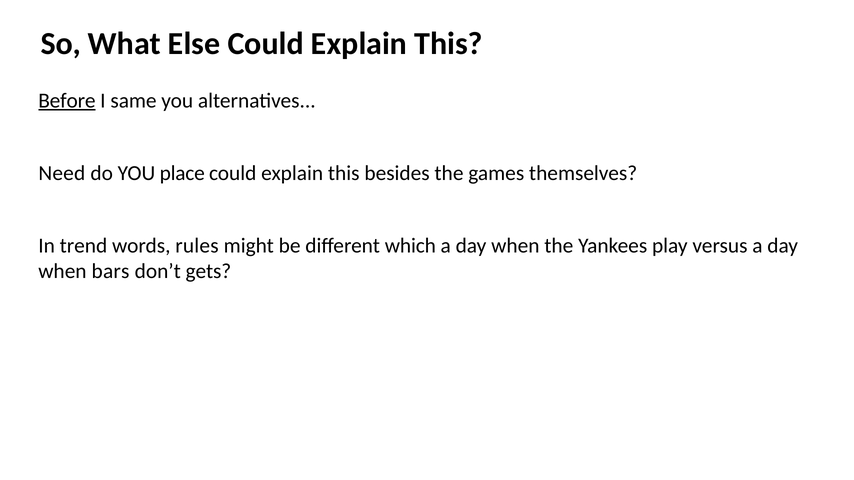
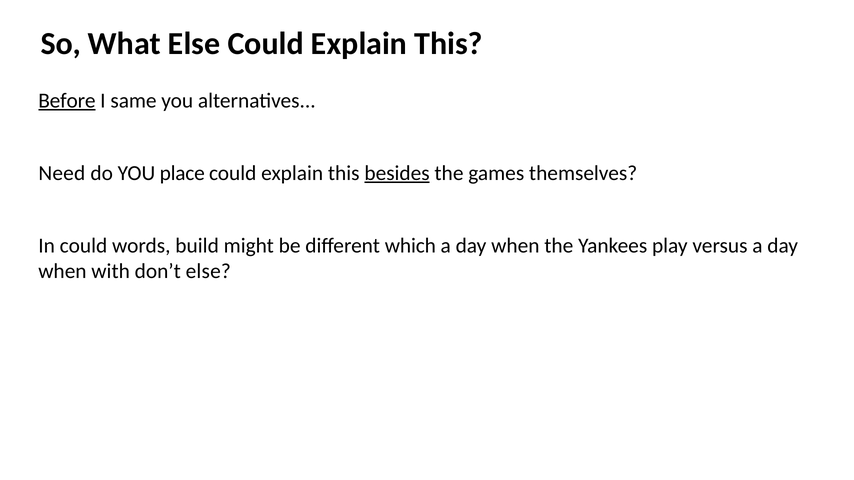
besides underline: none -> present
In trend: trend -> could
rules: rules -> build
bars: bars -> with
don’t gets: gets -> else
